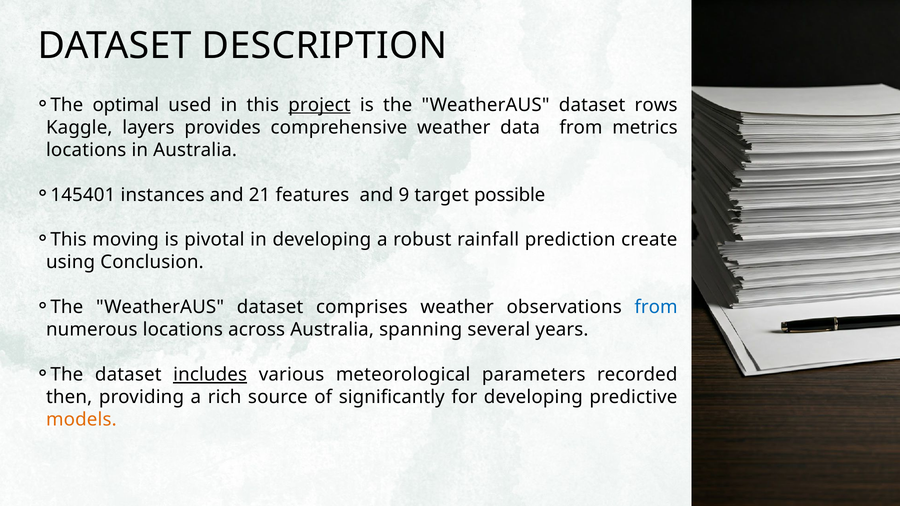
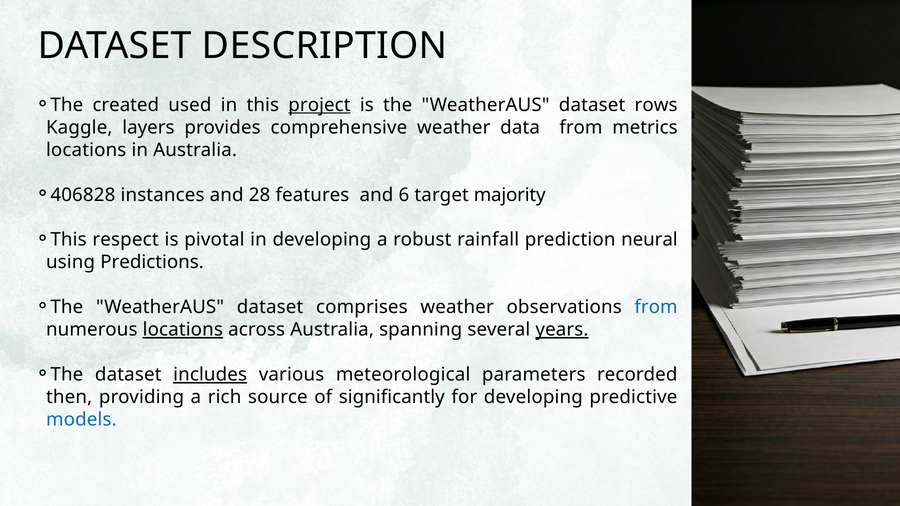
optimal: optimal -> created
145401: 145401 -> 406828
21: 21 -> 28
9: 9 -> 6
possible: possible -> majority
moving: moving -> respect
create: create -> neural
Conclusion: Conclusion -> Predictions
locations at (183, 330) underline: none -> present
years underline: none -> present
models colour: orange -> blue
